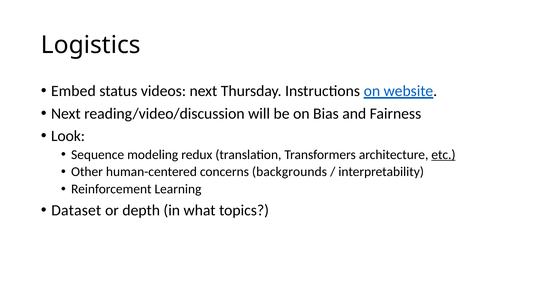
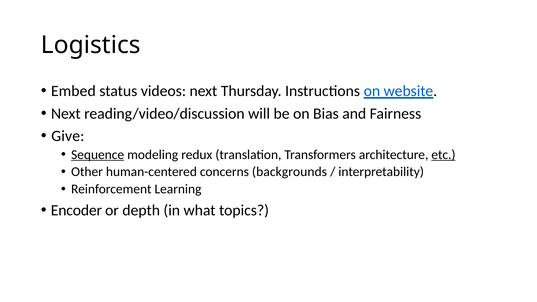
Look: Look -> Give
Sequence underline: none -> present
Dataset: Dataset -> Encoder
